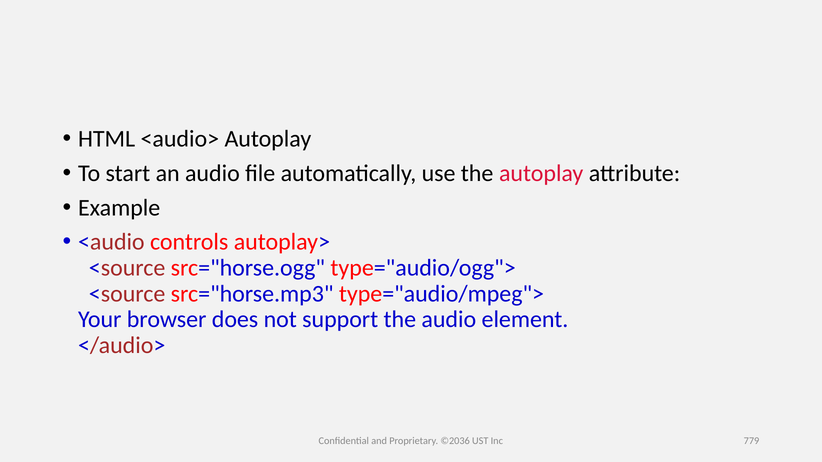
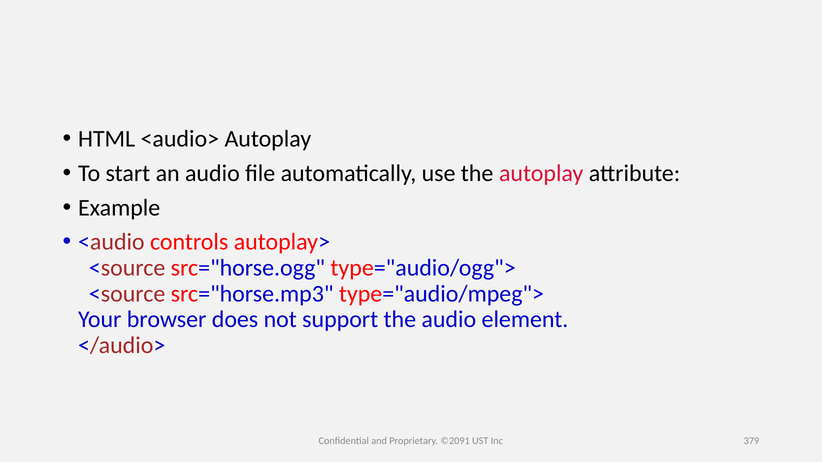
©2036: ©2036 -> ©2091
779: 779 -> 379
